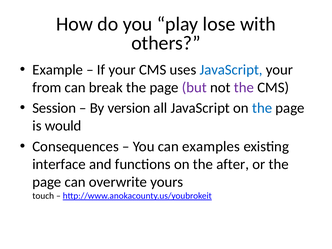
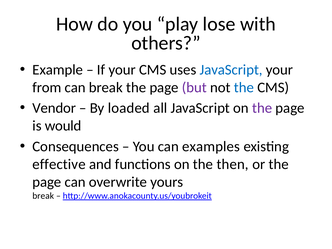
the at (244, 87) colour: purple -> blue
Session: Session -> Vendor
version: version -> loaded
the at (262, 108) colour: blue -> purple
interface: interface -> effective
after: after -> then
touch at (43, 196): touch -> break
